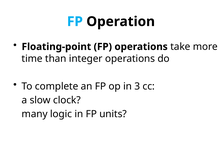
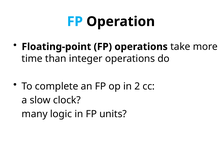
3: 3 -> 2
